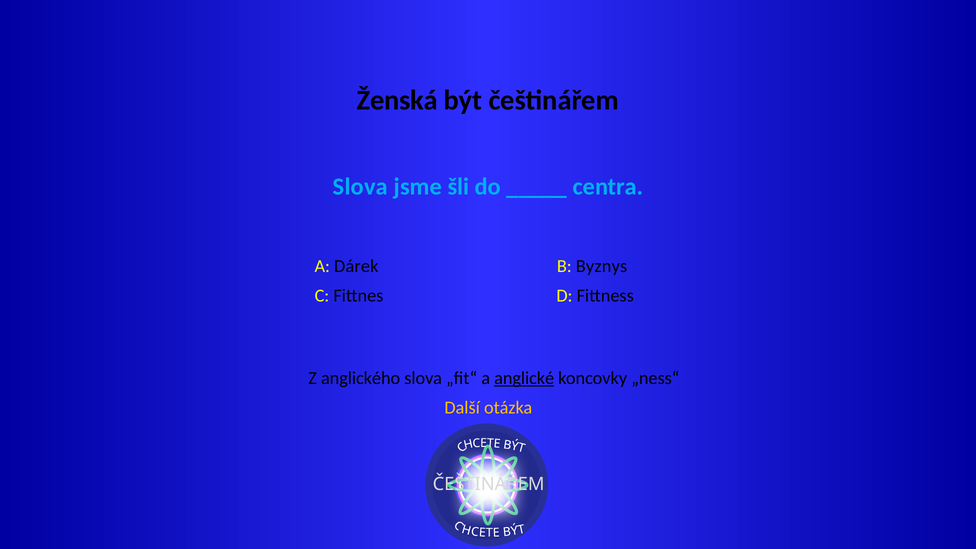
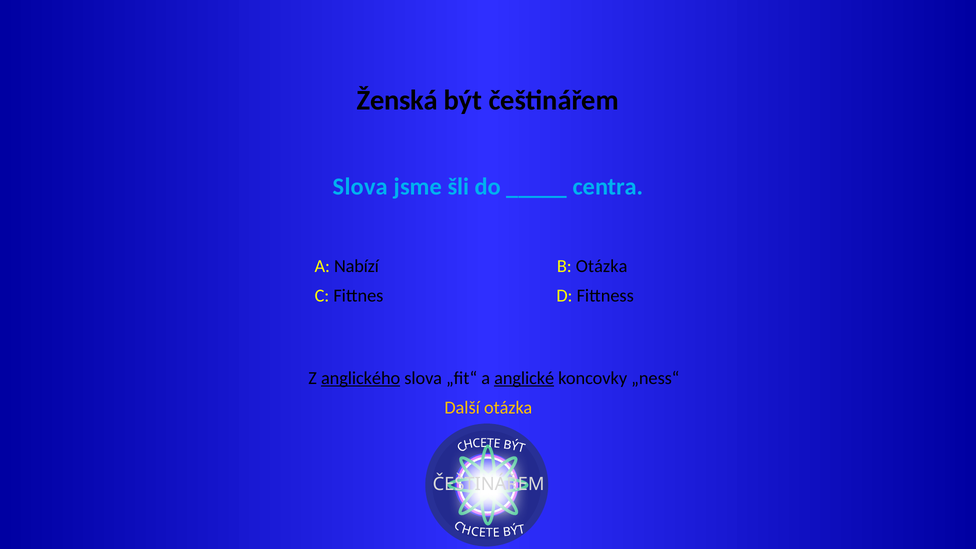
Dárek: Dárek -> Nabízí
B Byznys: Byznys -> Otázka
anglického underline: none -> present
